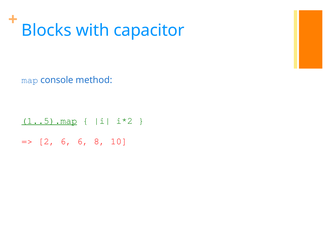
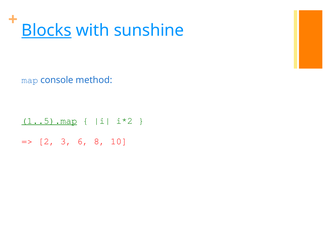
Blocks underline: none -> present
capacitor: capacitor -> sunshine
2 6: 6 -> 3
